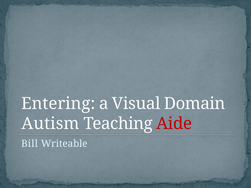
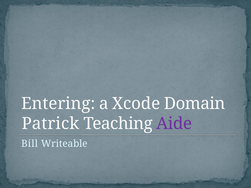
Visual: Visual -> Xcode
Autism: Autism -> Patrick
Aide colour: red -> purple
